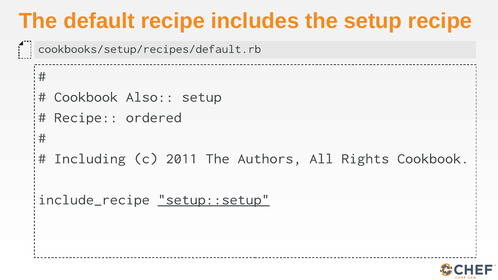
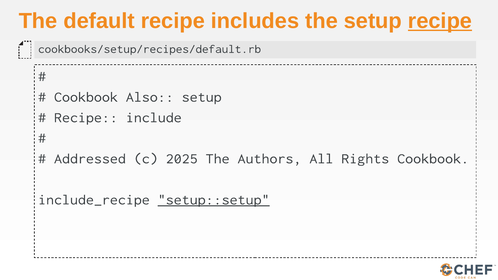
recipe at (440, 21) underline: none -> present
ordered: ordered -> include
Including: Including -> Addressed
2011: 2011 -> 2025
